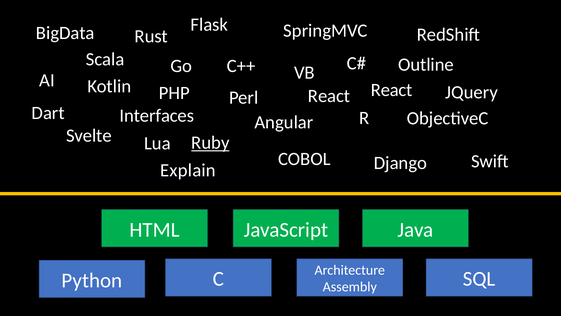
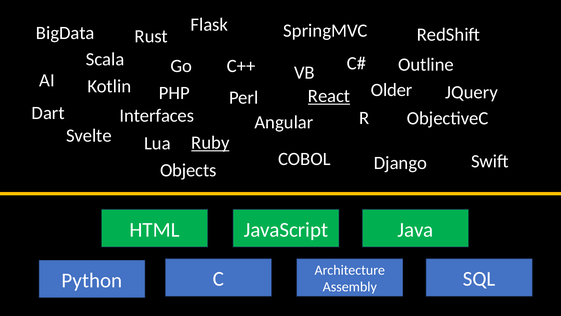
React at (392, 90): React -> Older
React at (329, 96) underline: none -> present
Explain: Explain -> Objects
